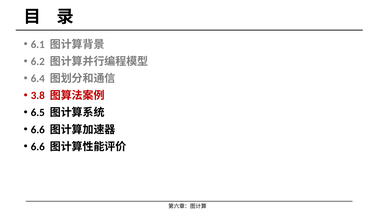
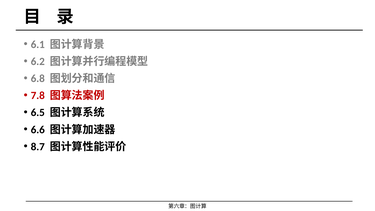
6.4: 6.4 -> 6.8
3.8: 3.8 -> 7.8
6.6 at (38, 147): 6.6 -> 8.7
